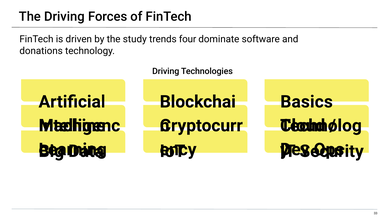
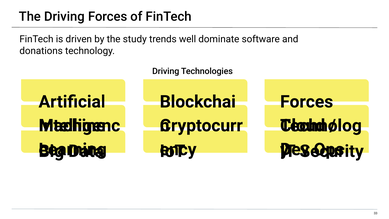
four: four -> well
Basics at (307, 102): Basics -> Forces
